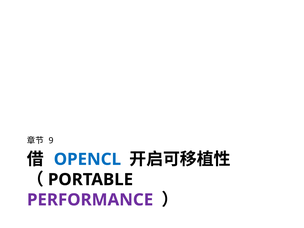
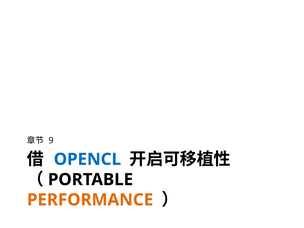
PERFORMANCE colour: purple -> orange
